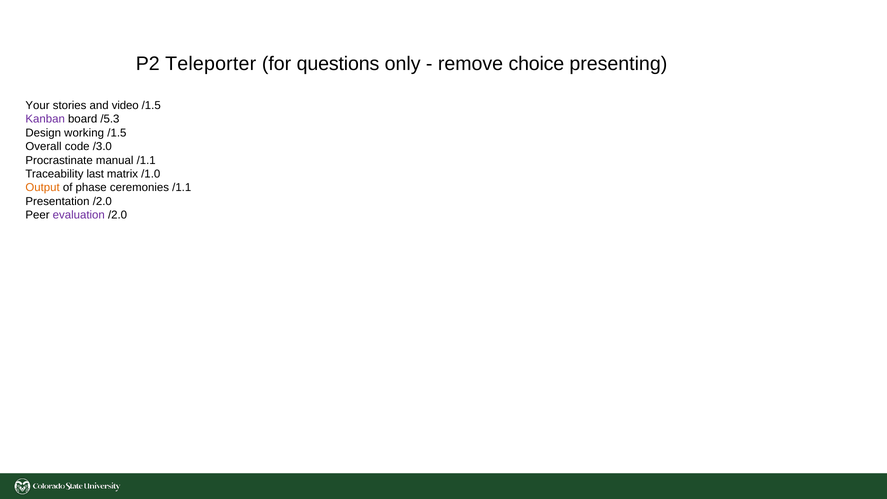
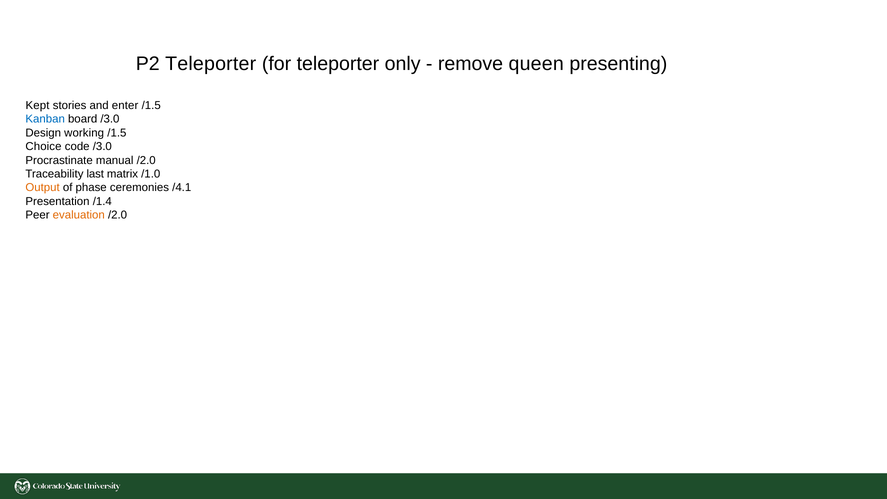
for questions: questions -> teleporter
choice: choice -> queen
Your: Your -> Kept
video: video -> enter
Kanban colour: purple -> blue
board /5.3: /5.3 -> /3.0
Overall: Overall -> Choice
manual /1.1: /1.1 -> /2.0
ceremonies /1.1: /1.1 -> /4.1
Presentation /2.0: /2.0 -> /1.4
evaluation colour: purple -> orange
